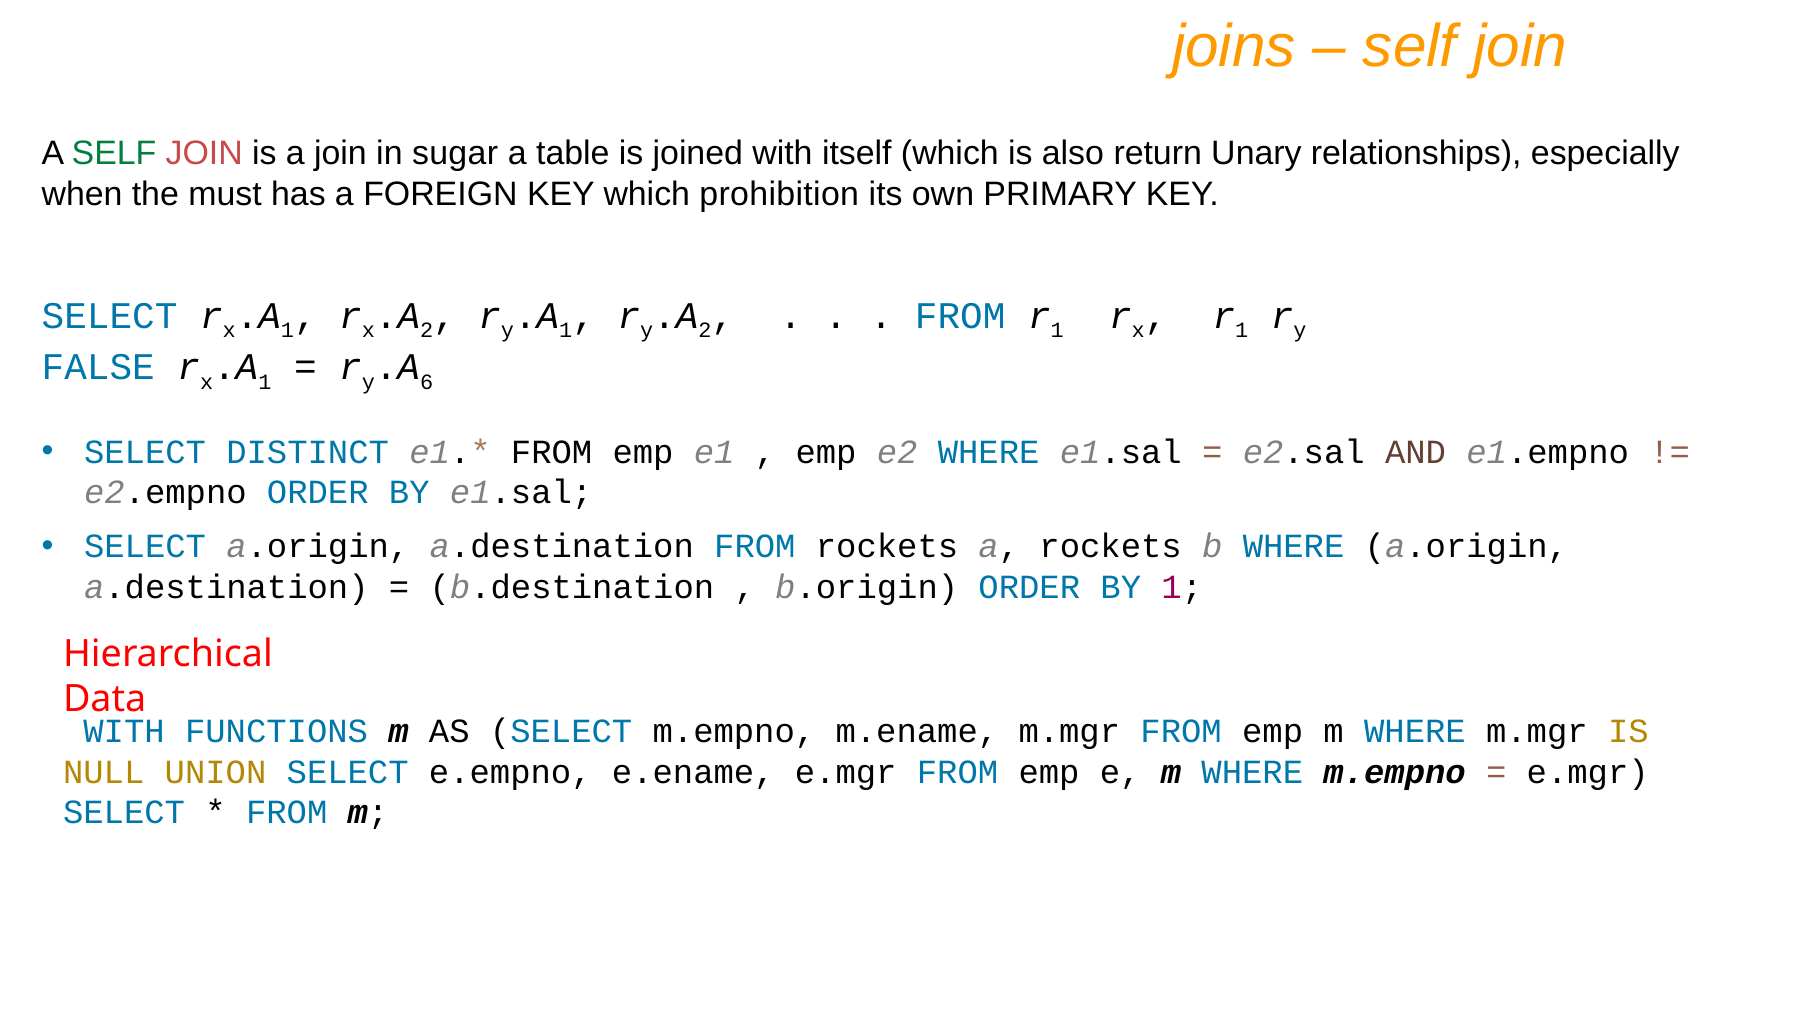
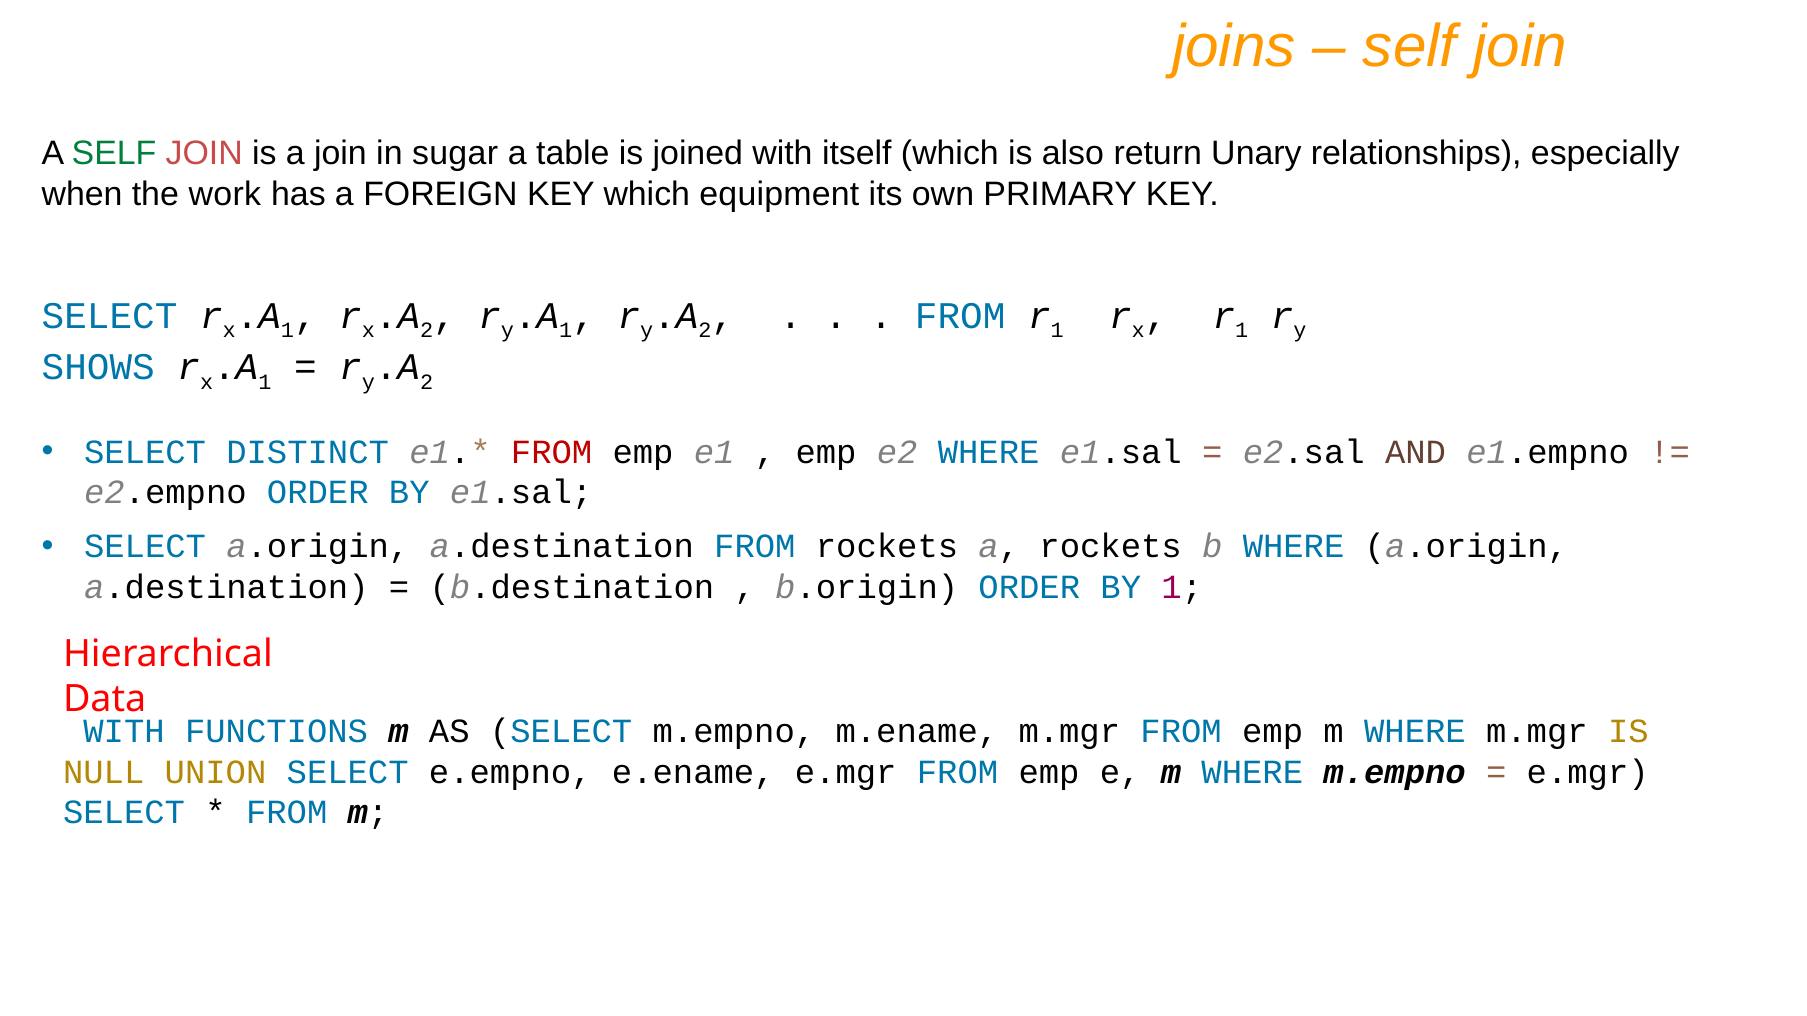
must: must -> work
prohibition: prohibition -> equipment
FALSE: FALSE -> SHOWS
6 at (427, 382): 6 -> 2
FROM at (552, 452) colour: black -> red
